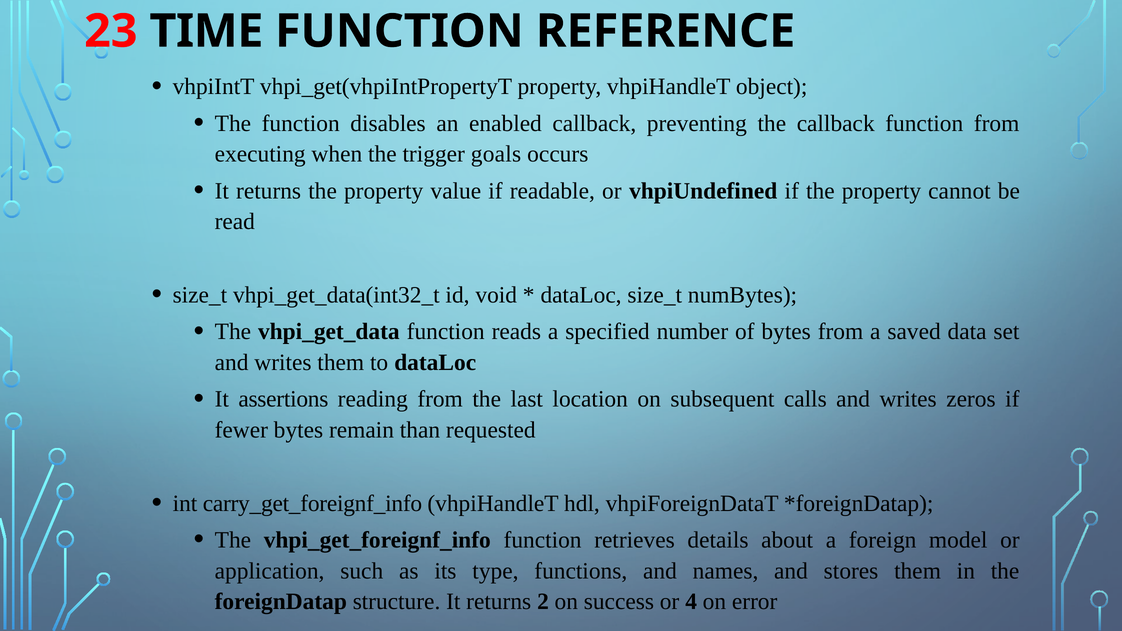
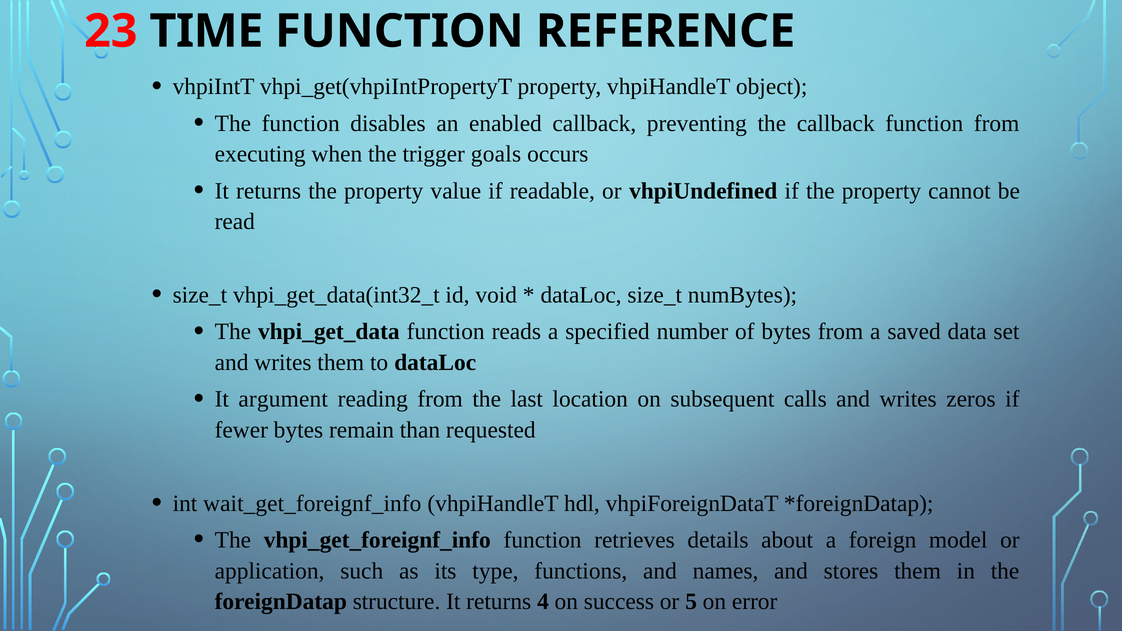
assertions: assertions -> argument
carry_get_foreignf_info: carry_get_foreignf_info -> wait_get_foreignf_info
2: 2 -> 4
4: 4 -> 5
